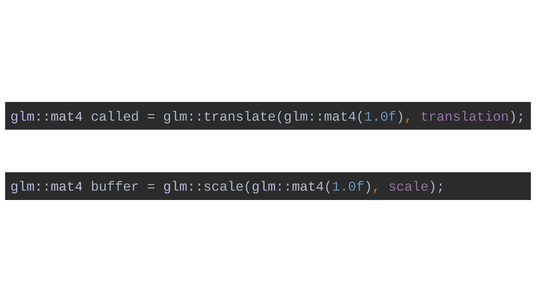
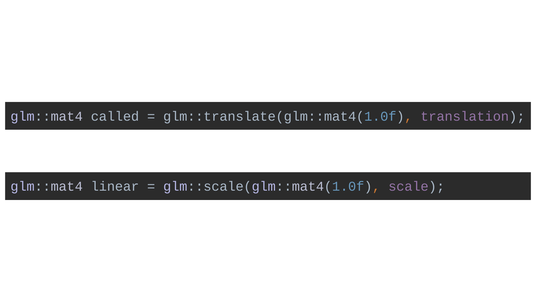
buffer: buffer -> linear
